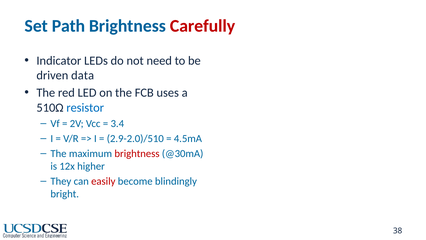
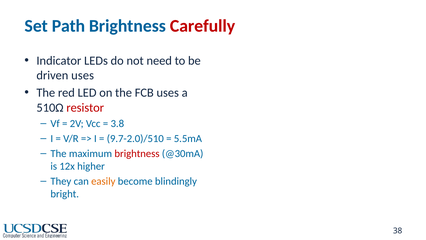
driven data: data -> uses
resistor colour: blue -> red
3.4: 3.4 -> 3.8
2.9-2.0)/510: 2.9-2.0)/510 -> 9.7-2.0)/510
4.5mA: 4.5mA -> 5.5mA
easily colour: red -> orange
